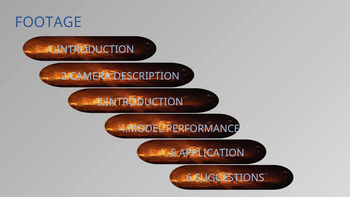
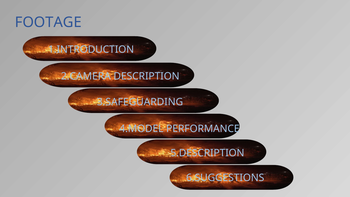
3.INTRODUCTION: 3.INTRODUCTION -> 3.SAFEGUARDING
5.APPLICATION: 5.APPLICATION -> 5.DESCRIPTION
